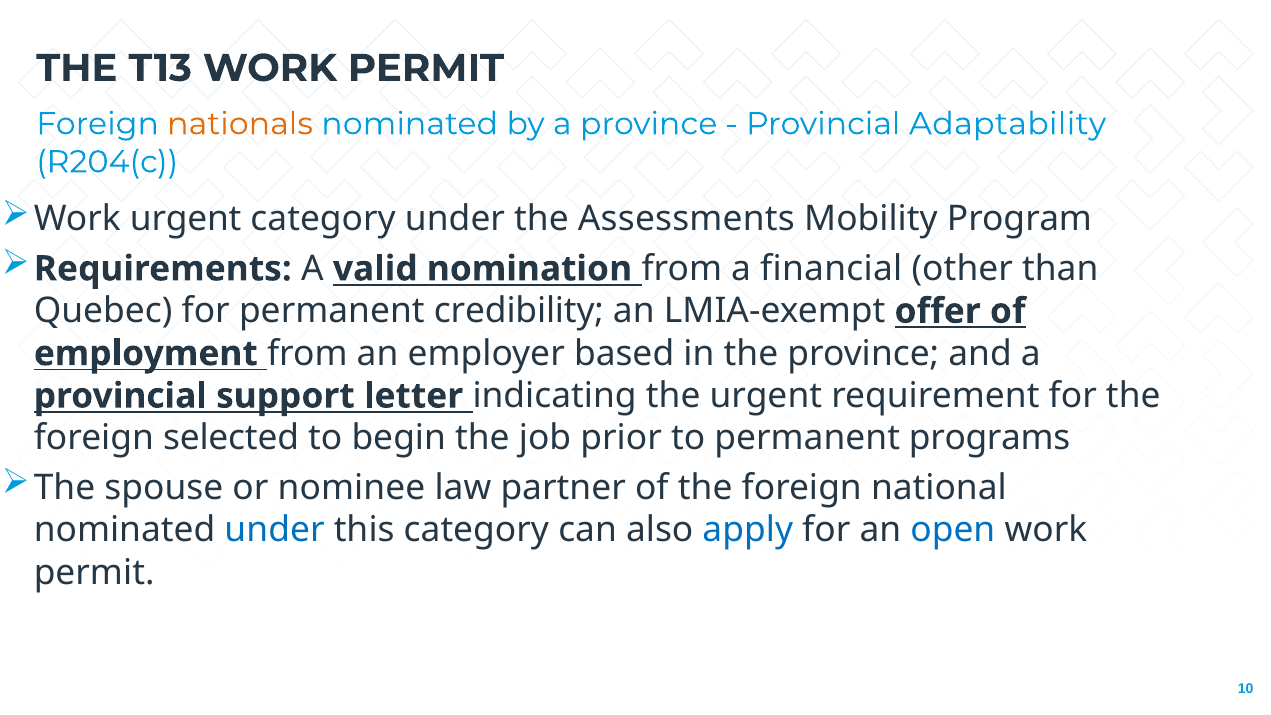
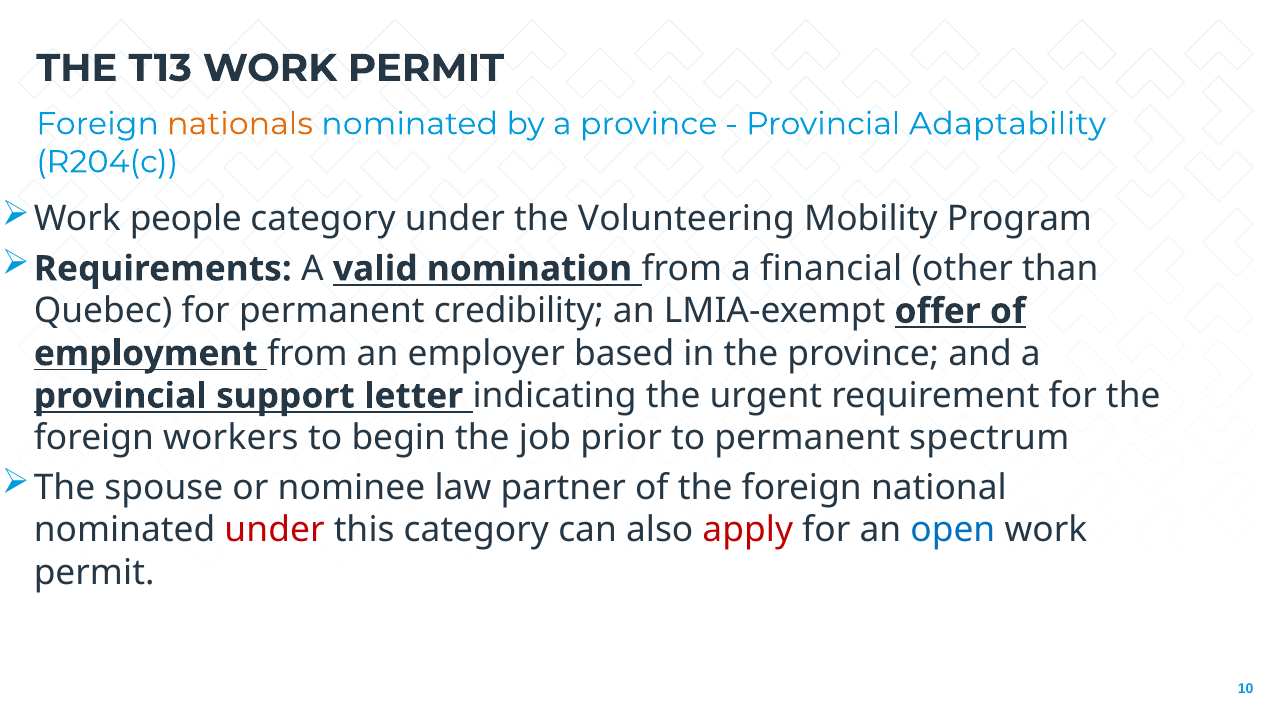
Work urgent: urgent -> people
Assessments: Assessments -> Volunteering
selected: selected -> workers
programs: programs -> spectrum
under at (275, 530) colour: blue -> red
apply colour: blue -> red
